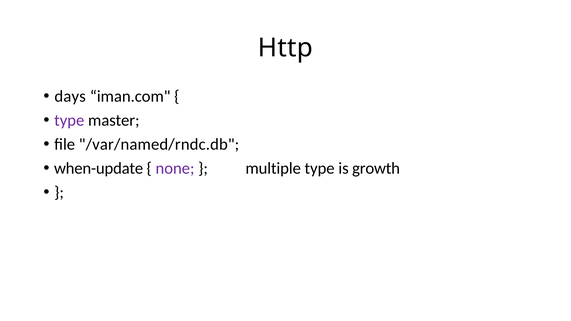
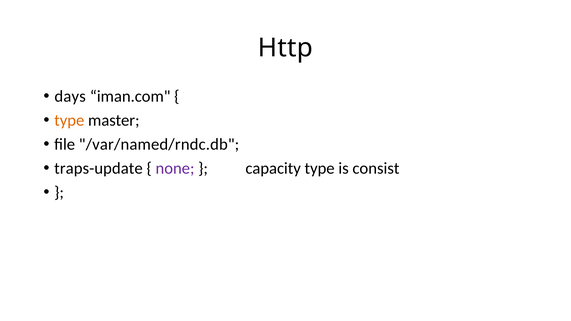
type at (69, 120) colour: purple -> orange
when-update: when-update -> traps-update
multiple: multiple -> capacity
growth: growth -> consist
